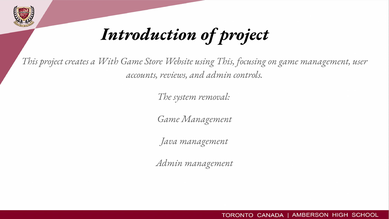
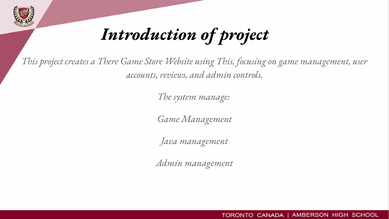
With: With -> There
removal: removal -> manage
